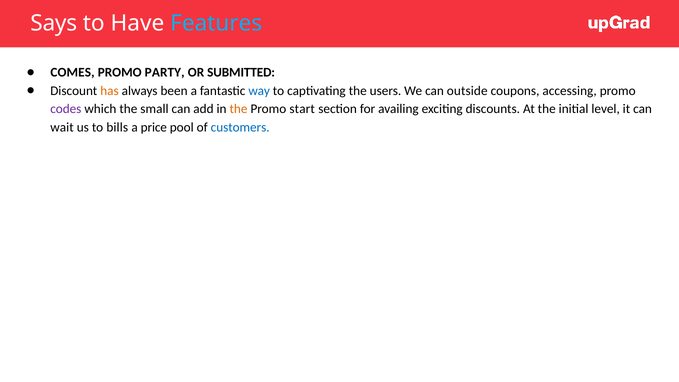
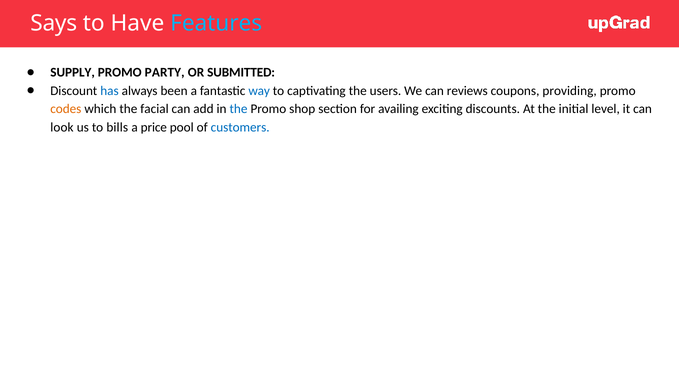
COMES: COMES -> SUPPLY
has colour: orange -> blue
outside: outside -> reviews
accessing: accessing -> providing
codes colour: purple -> orange
small: small -> facial
the at (238, 109) colour: orange -> blue
start: start -> shop
wait: wait -> look
